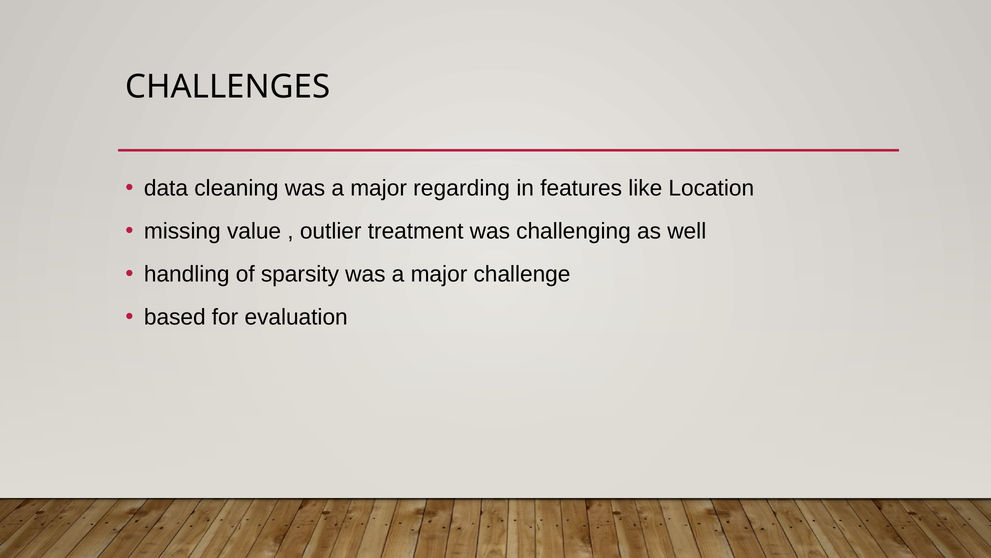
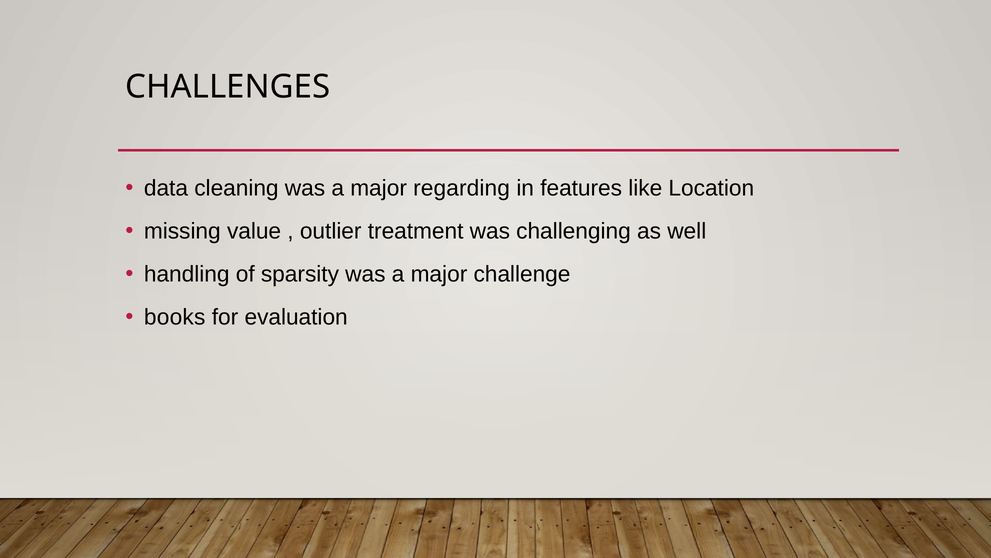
based: based -> books
